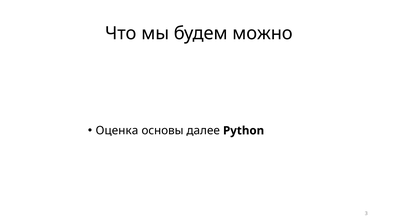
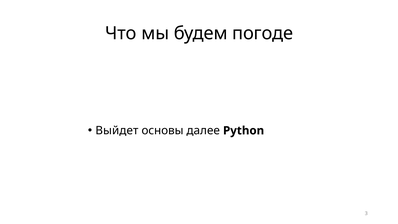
можно: можно -> погоде
Оценка: Оценка -> Выйдет
